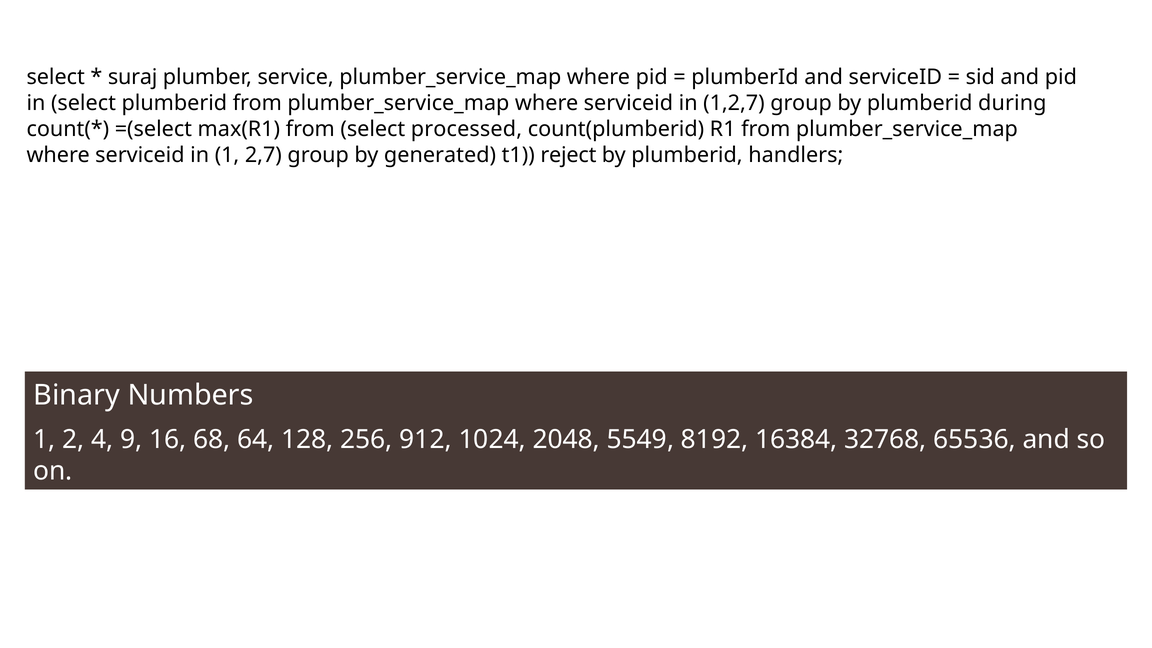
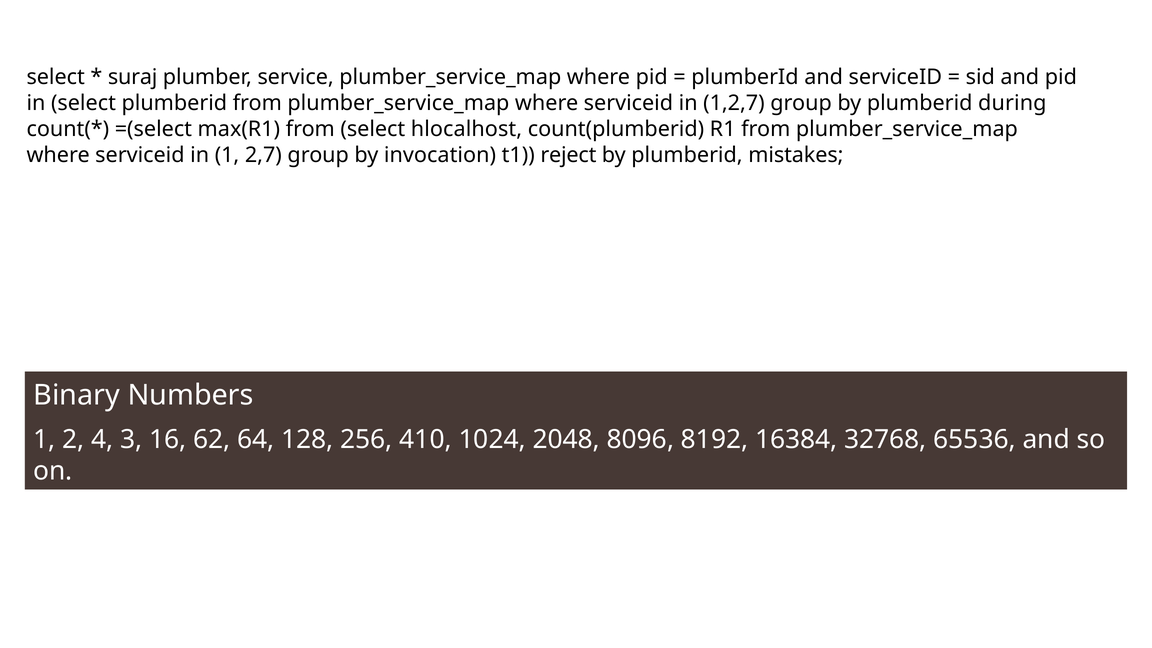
processed: processed -> hlocalhost
generated: generated -> invocation
handlers: handlers -> mistakes
9: 9 -> 3
68: 68 -> 62
912: 912 -> 410
5549: 5549 -> 8096
